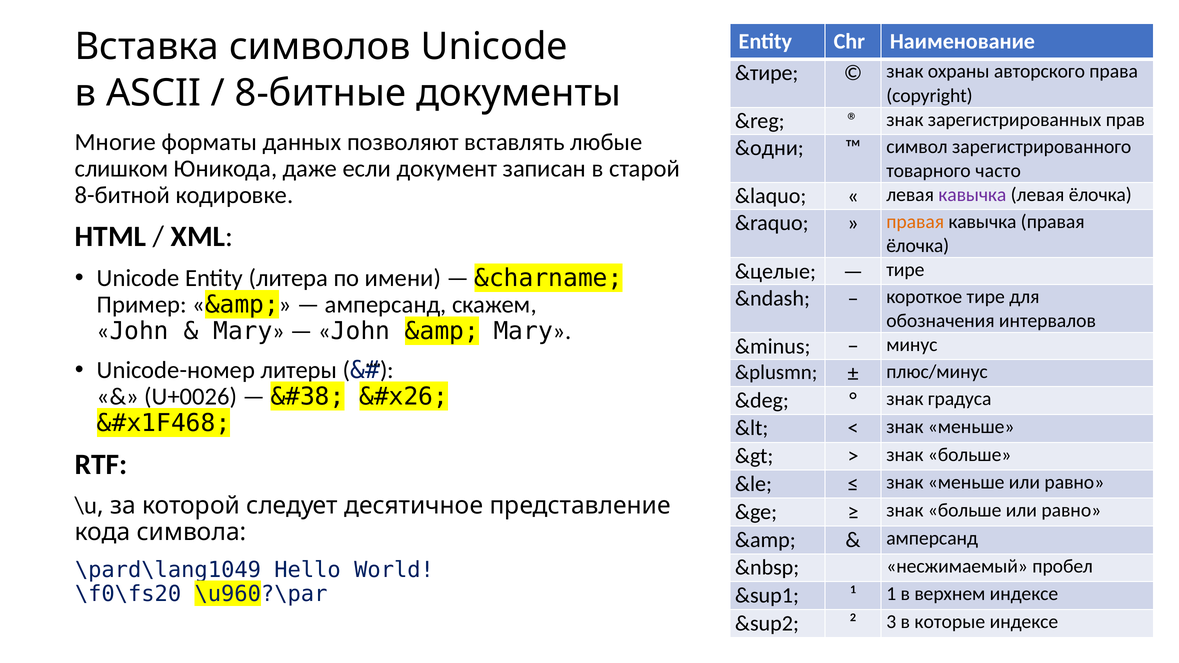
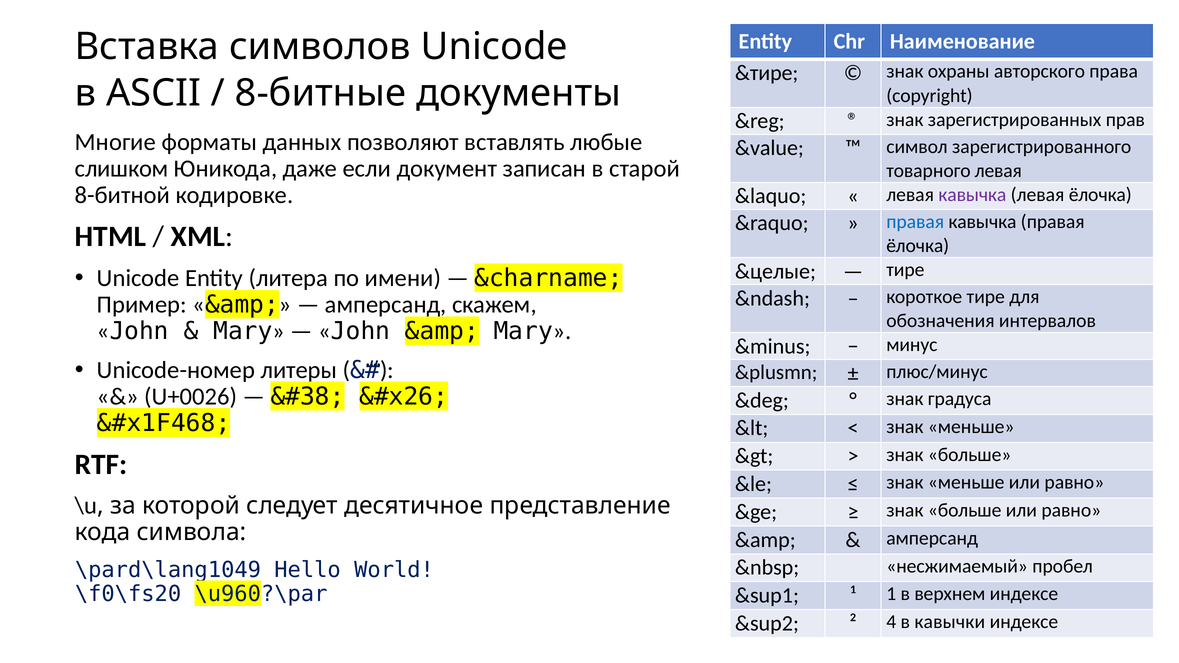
&одни: &одни -> &value
товарного часто: часто -> левая
правая at (915, 222) colour: orange -> blue
3: 3 -> 4
которые: которые -> кавычки
